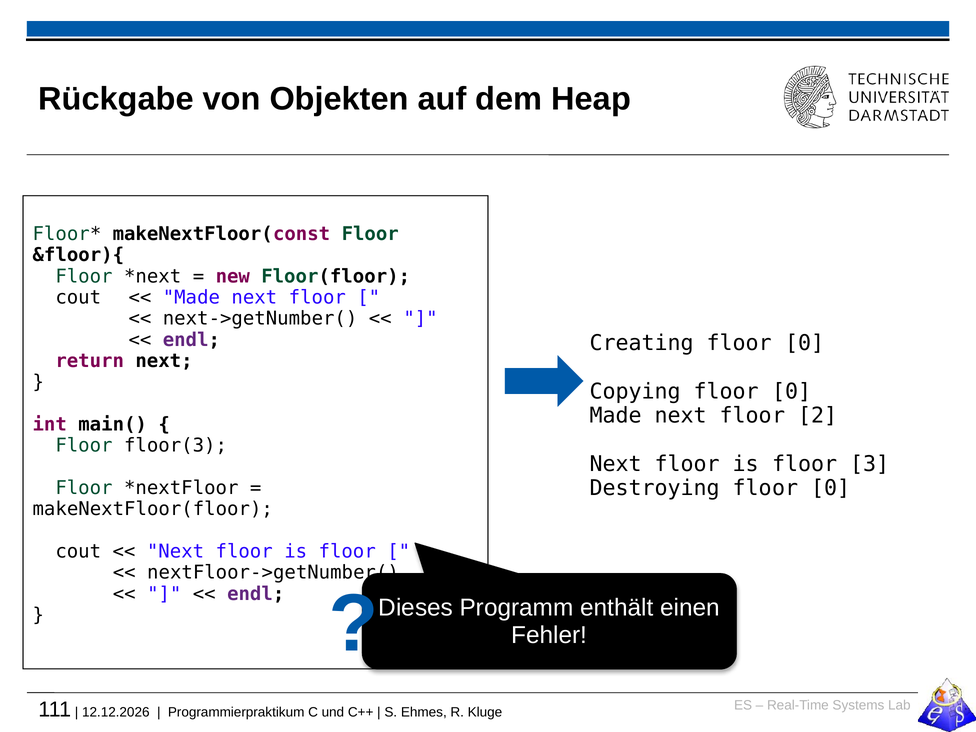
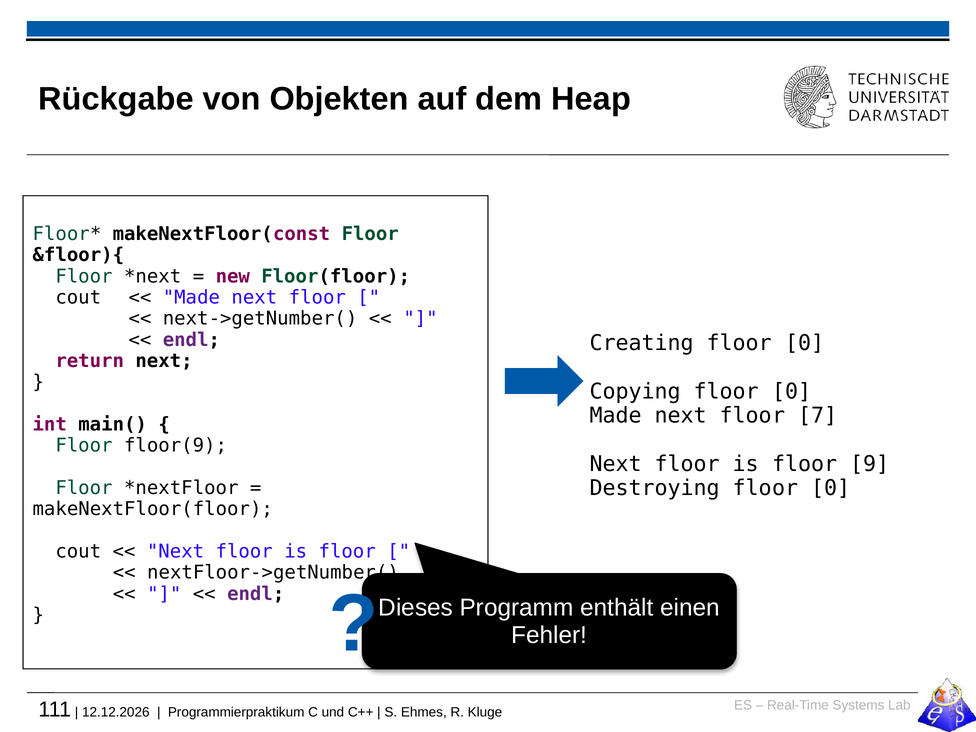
2: 2 -> 7
floor(3: floor(3 -> floor(9
3: 3 -> 9
